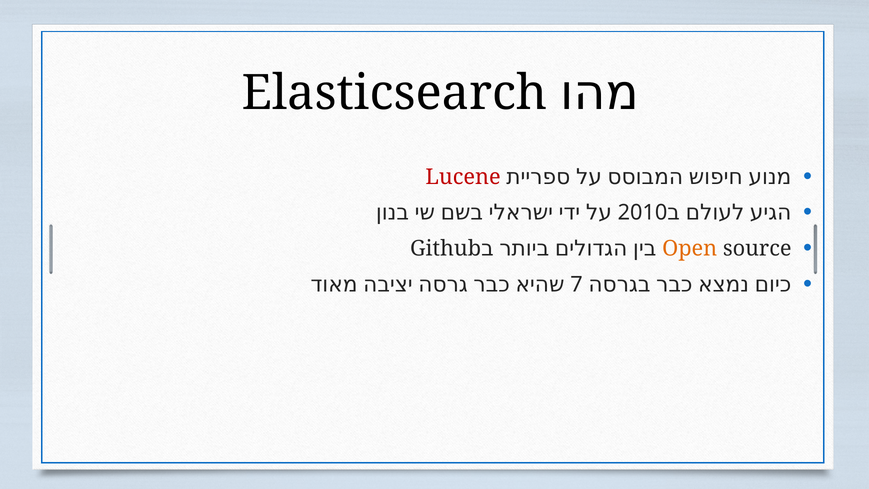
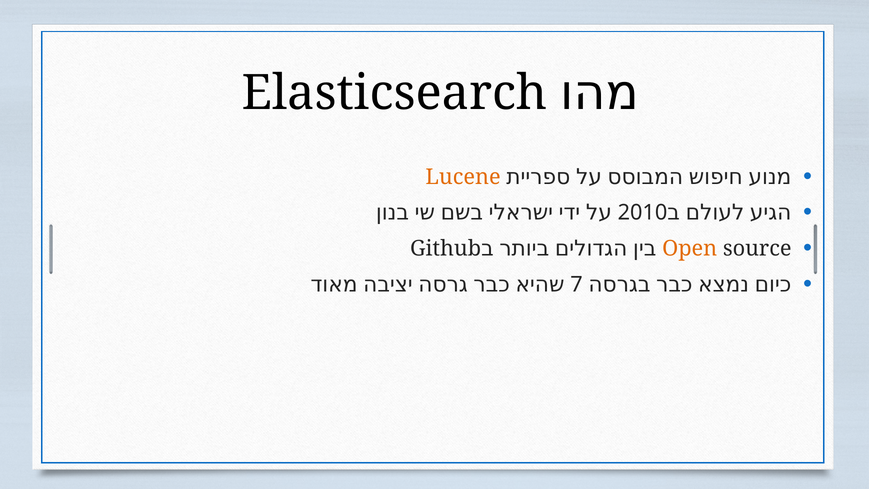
Lucene colour: red -> orange
